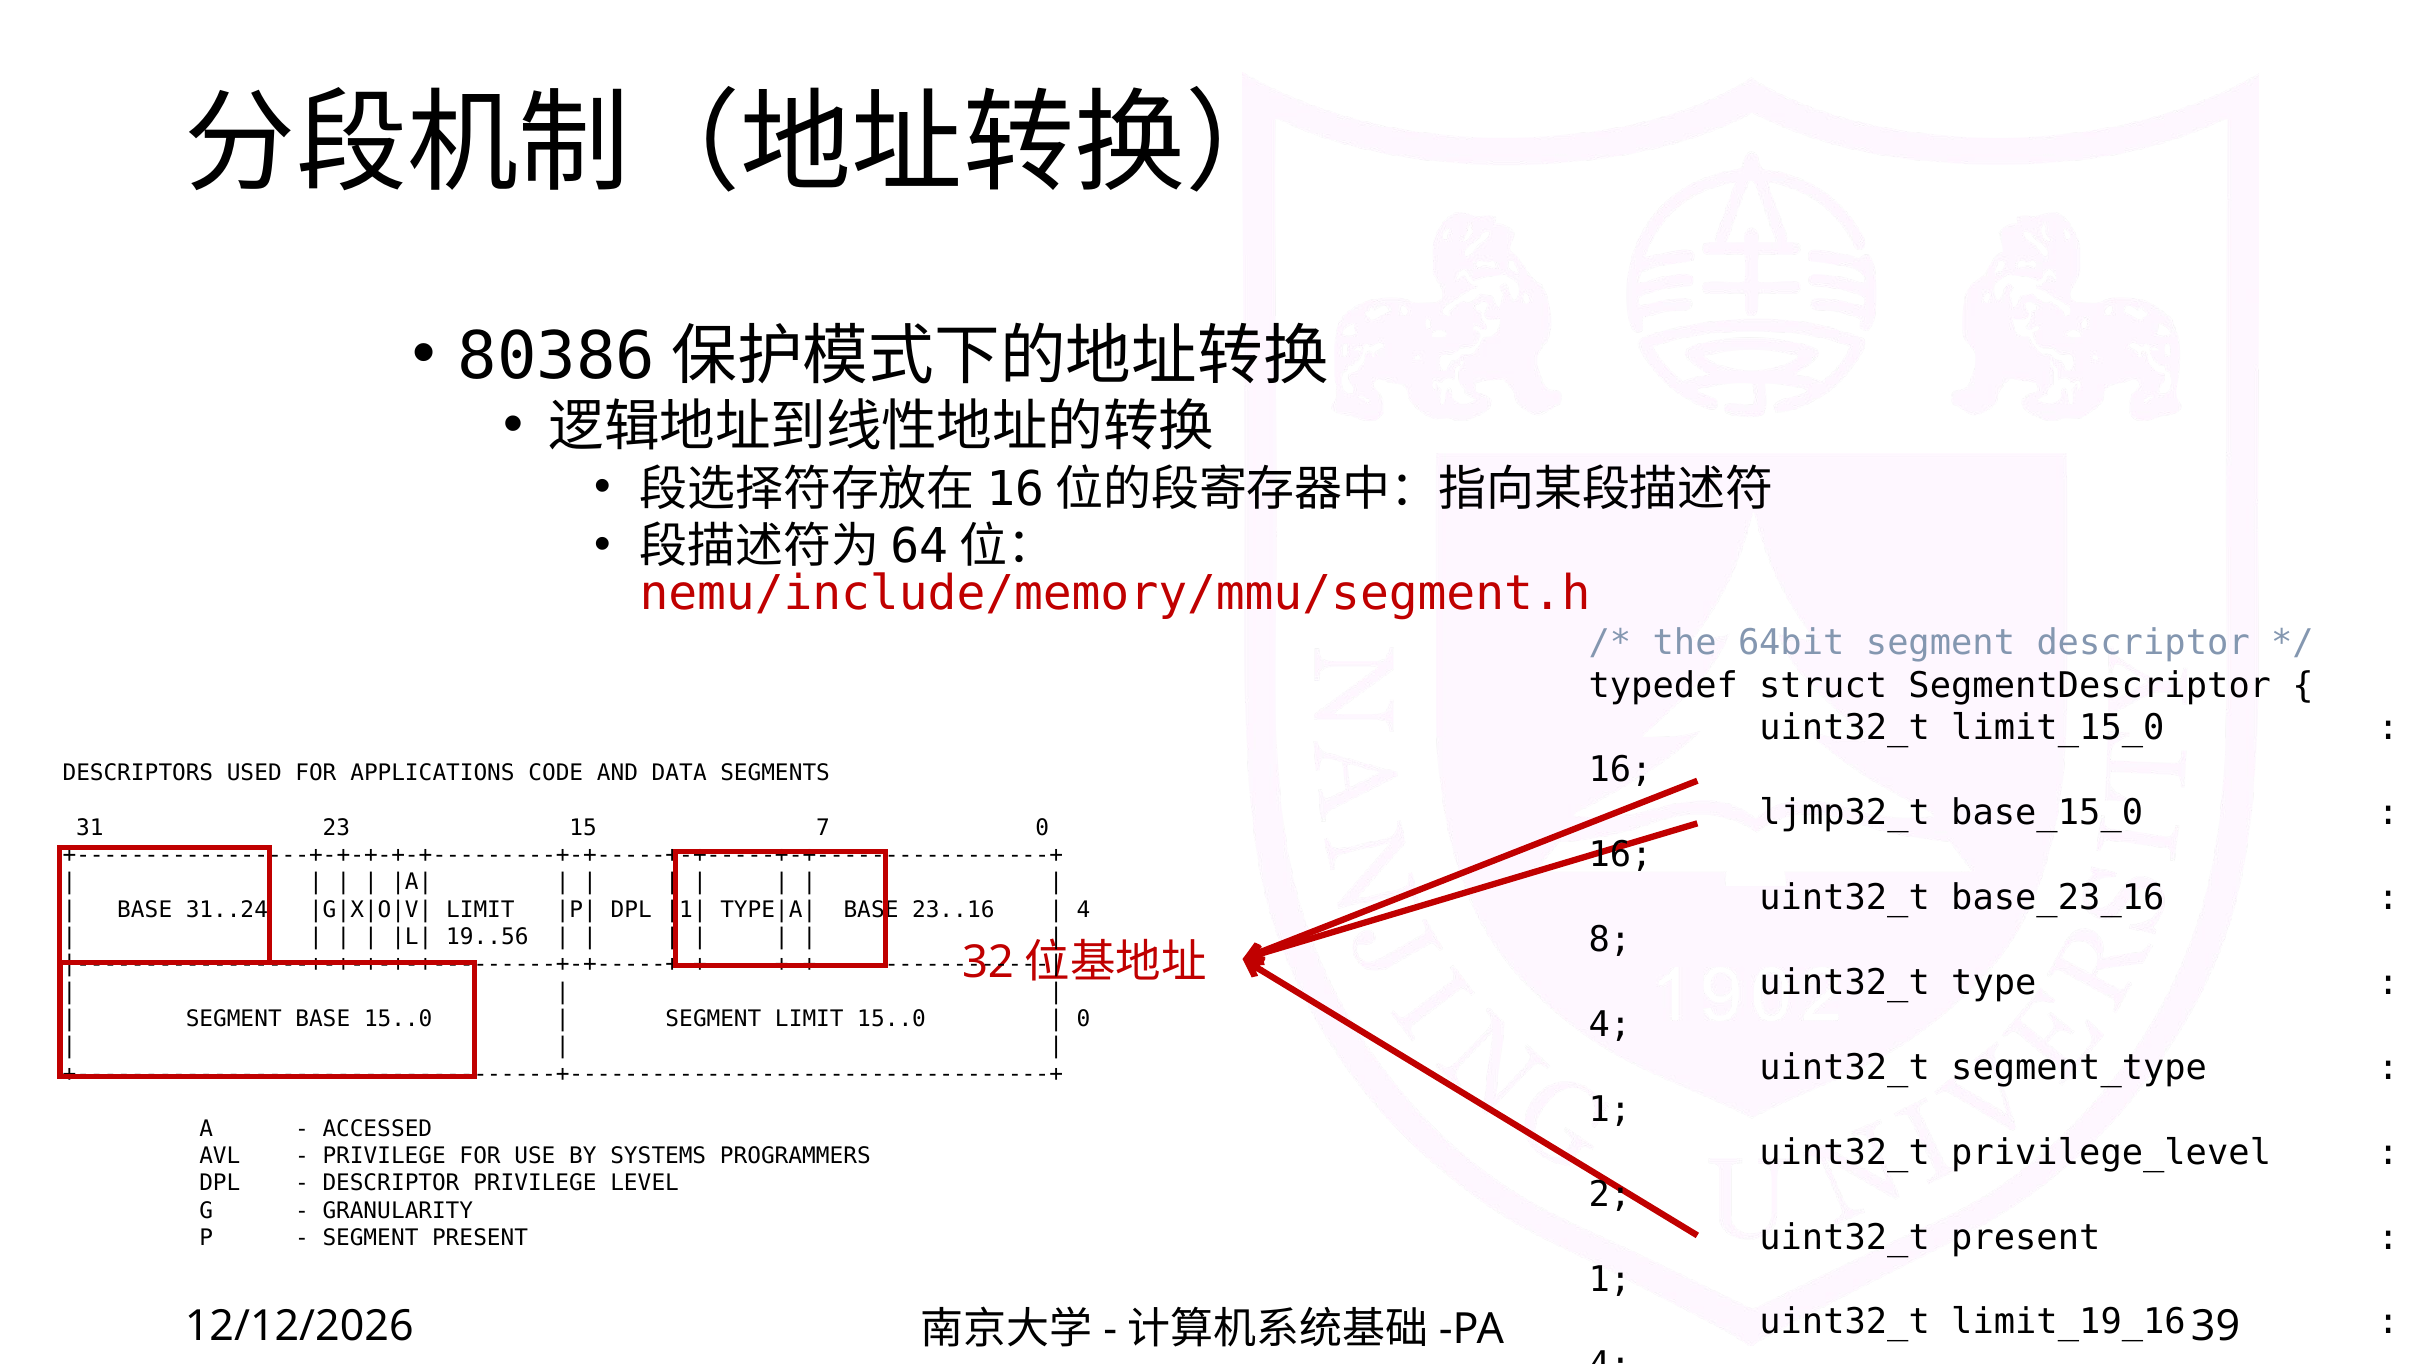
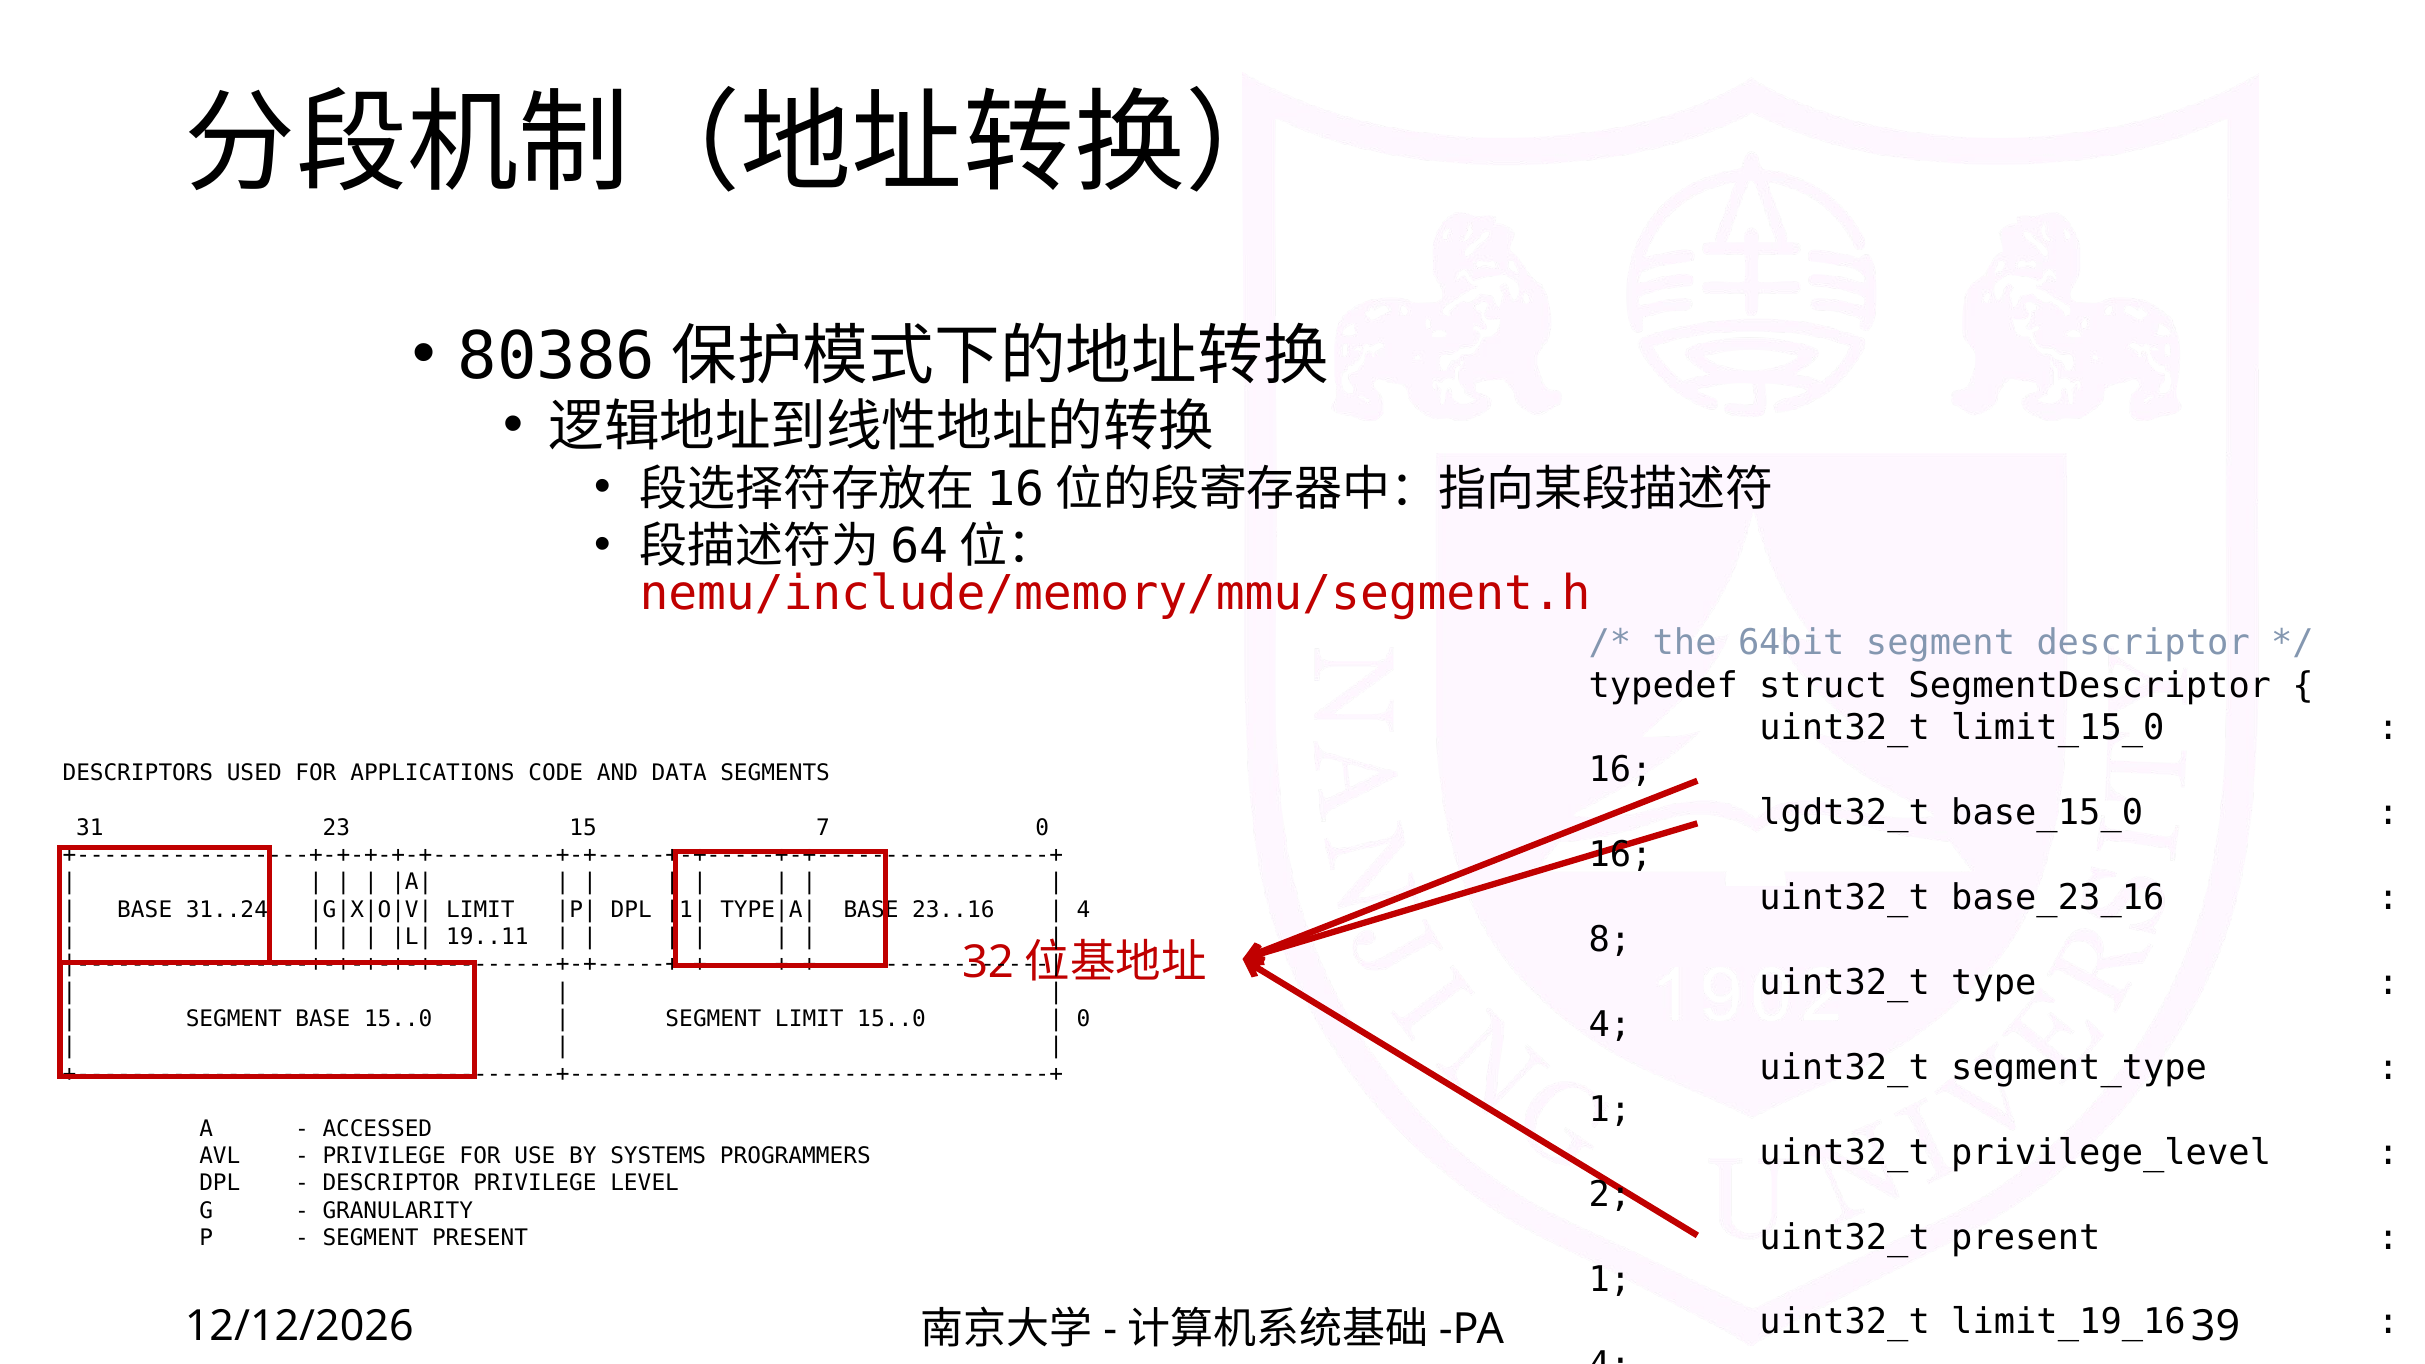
ljmp32_t: ljmp32_t -> lgdt32_t
19..56: 19..56 -> 19..11
